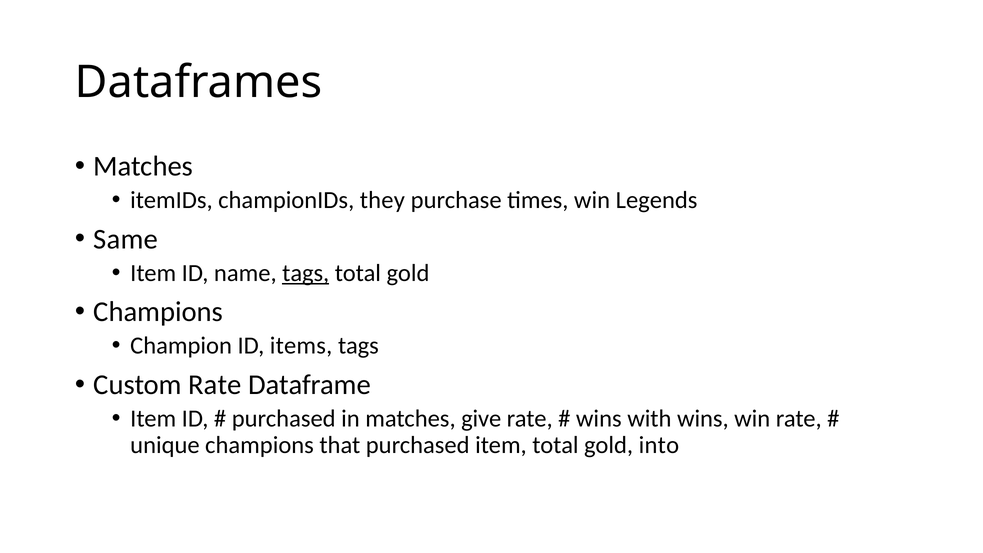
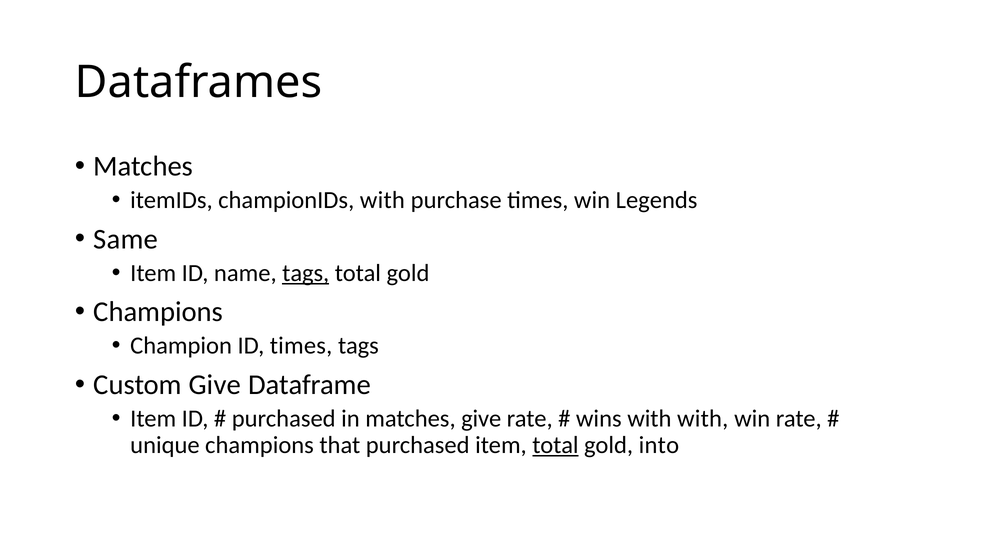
championIDs they: they -> with
ID items: items -> times
Custom Rate: Rate -> Give
with wins: wins -> with
total at (555, 445) underline: none -> present
